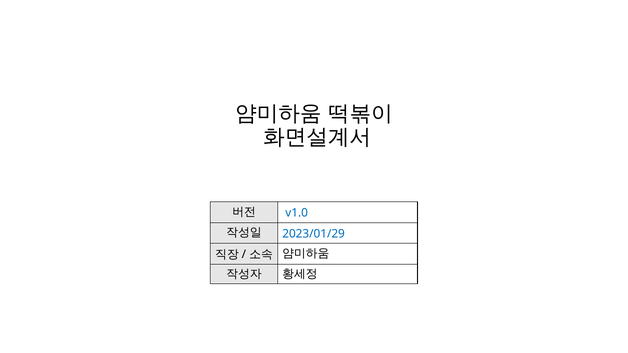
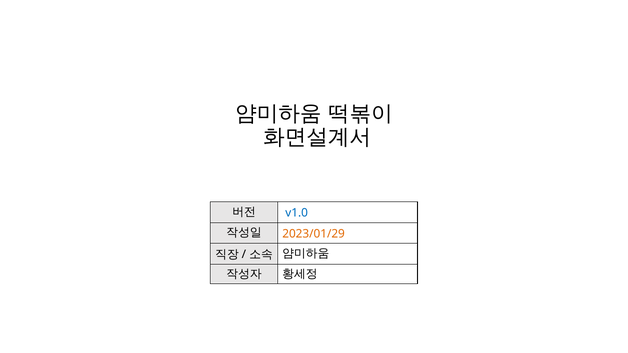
2023/01/29 colour: blue -> orange
